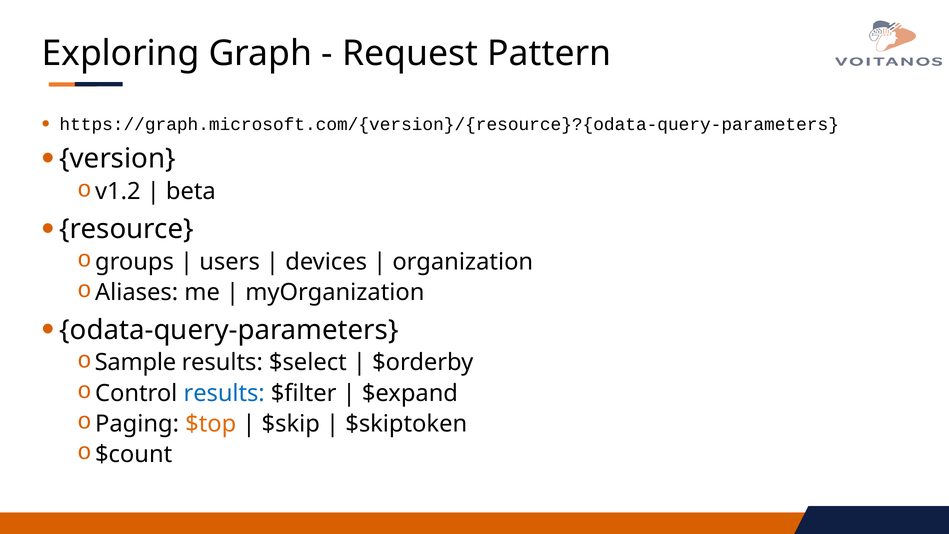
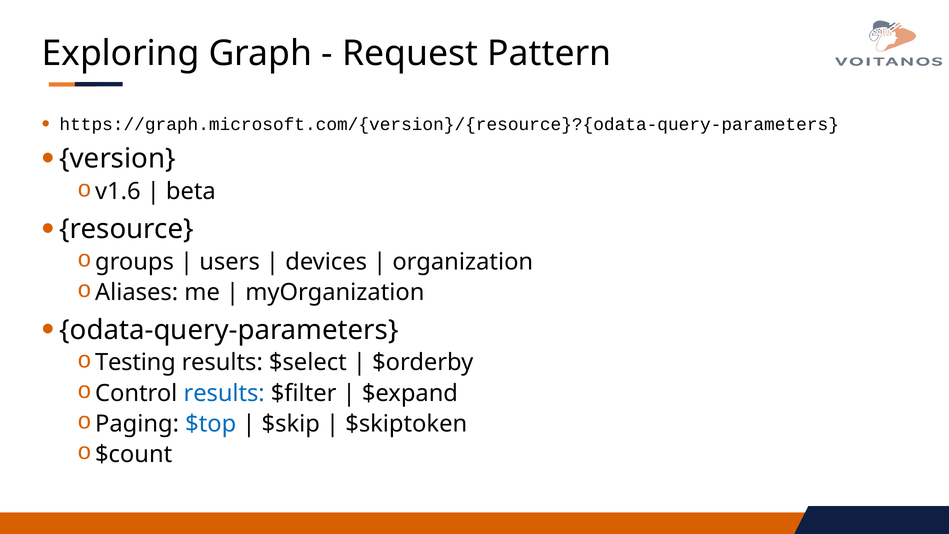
v1.2: v1.2 -> v1.6
Sample: Sample -> Testing
$top colour: orange -> blue
